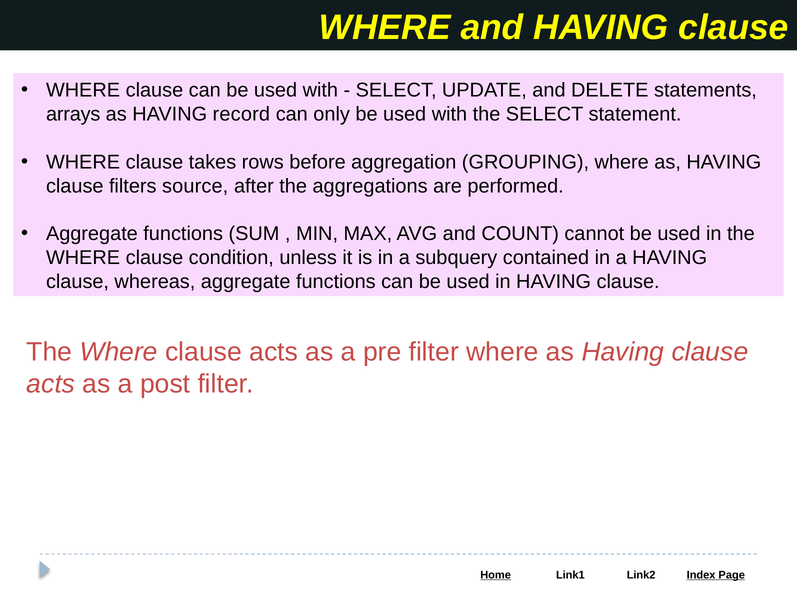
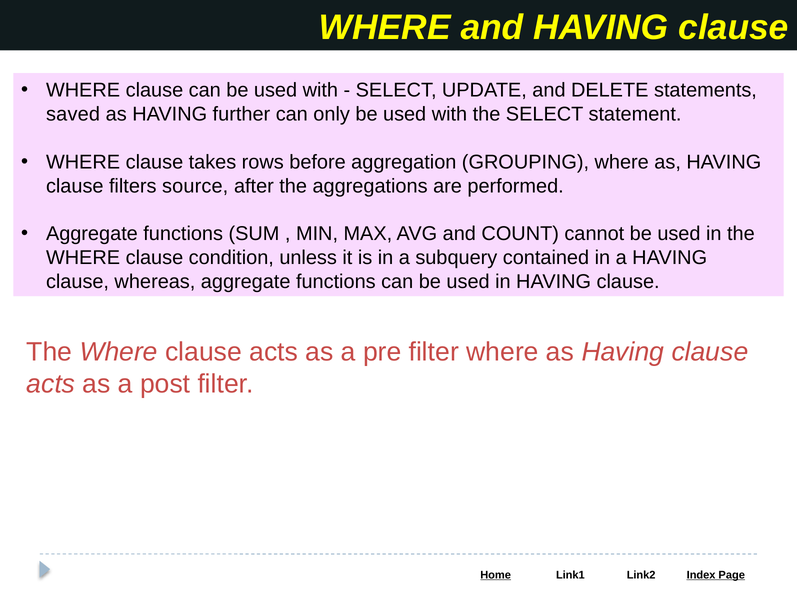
arrays: arrays -> saved
record: record -> further
